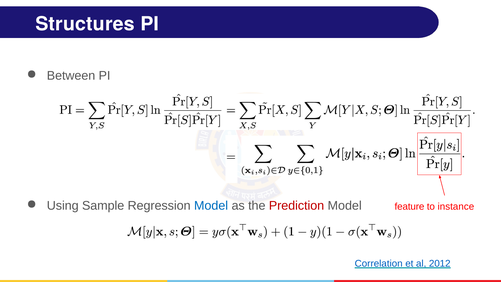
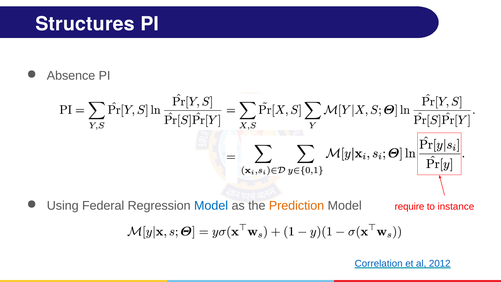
Between: Between -> Absence
Sample: Sample -> Federal
Prediction colour: red -> orange
feature: feature -> require
